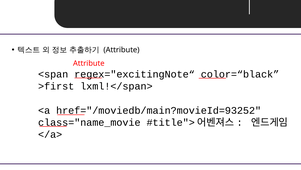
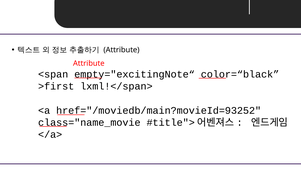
regex="excitingNote“: regex="excitingNote“ -> empty="excitingNote“
